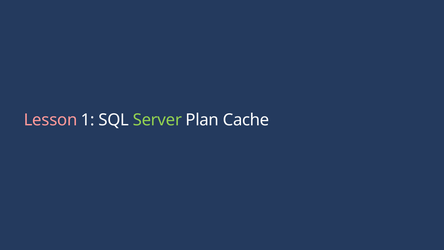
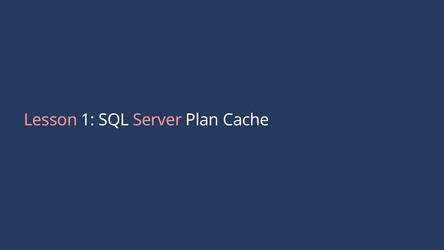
Server colour: light green -> pink
